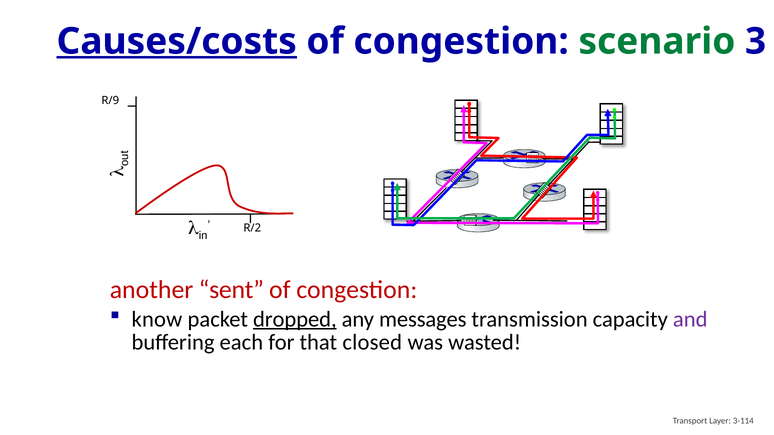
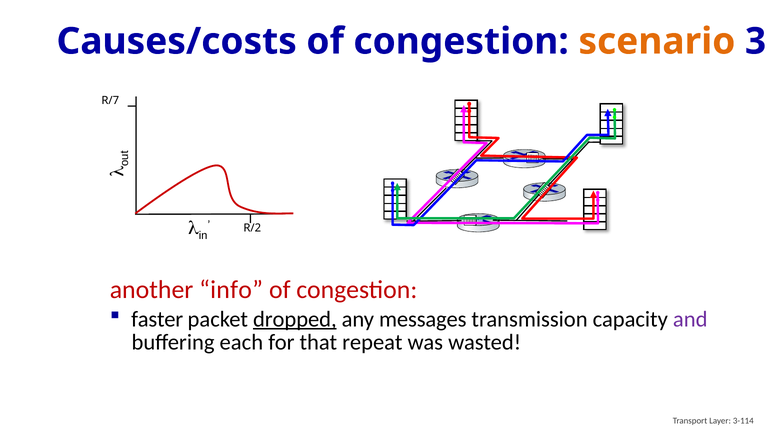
Causes/costs underline: present -> none
scenario colour: green -> orange
R/9: R/9 -> R/7
sent: sent -> info
know: know -> faster
closed: closed -> repeat
